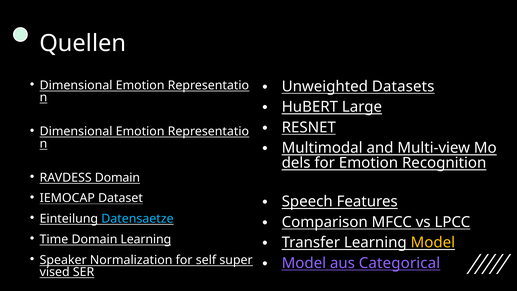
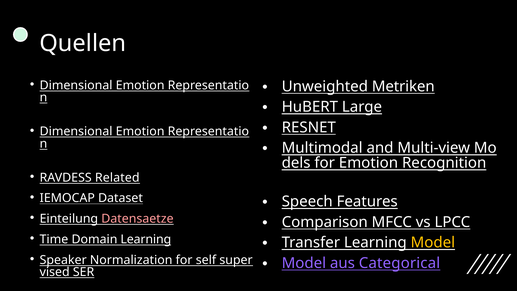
Datasets: Datasets -> Metriken
RAVDESS Domain: Domain -> Related
Datensaetze colour: light blue -> pink
